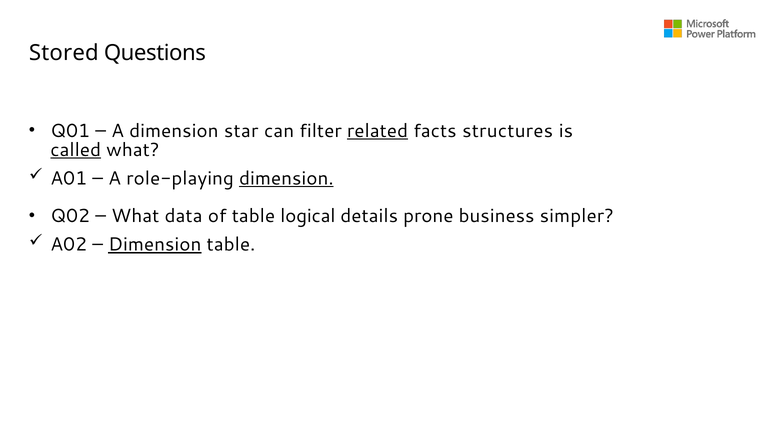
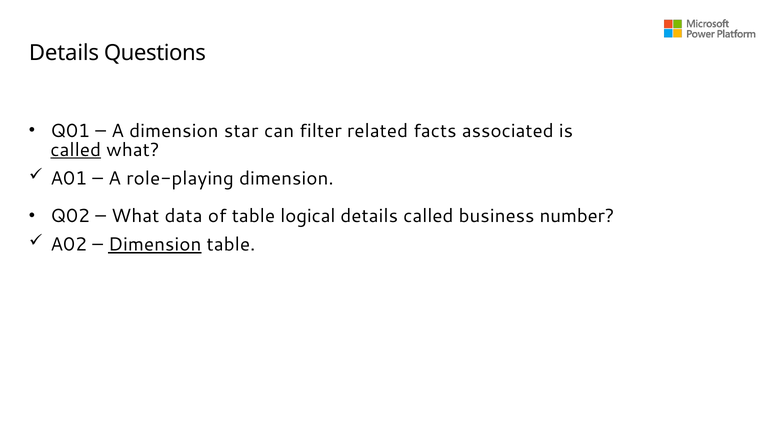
Stored at (64, 53): Stored -> Details
related underline: present -> none
structures: structures -> associated
dimension at (286, 178) underline: present -> none
details prone: prone -> called
simpler: simpler -> number
